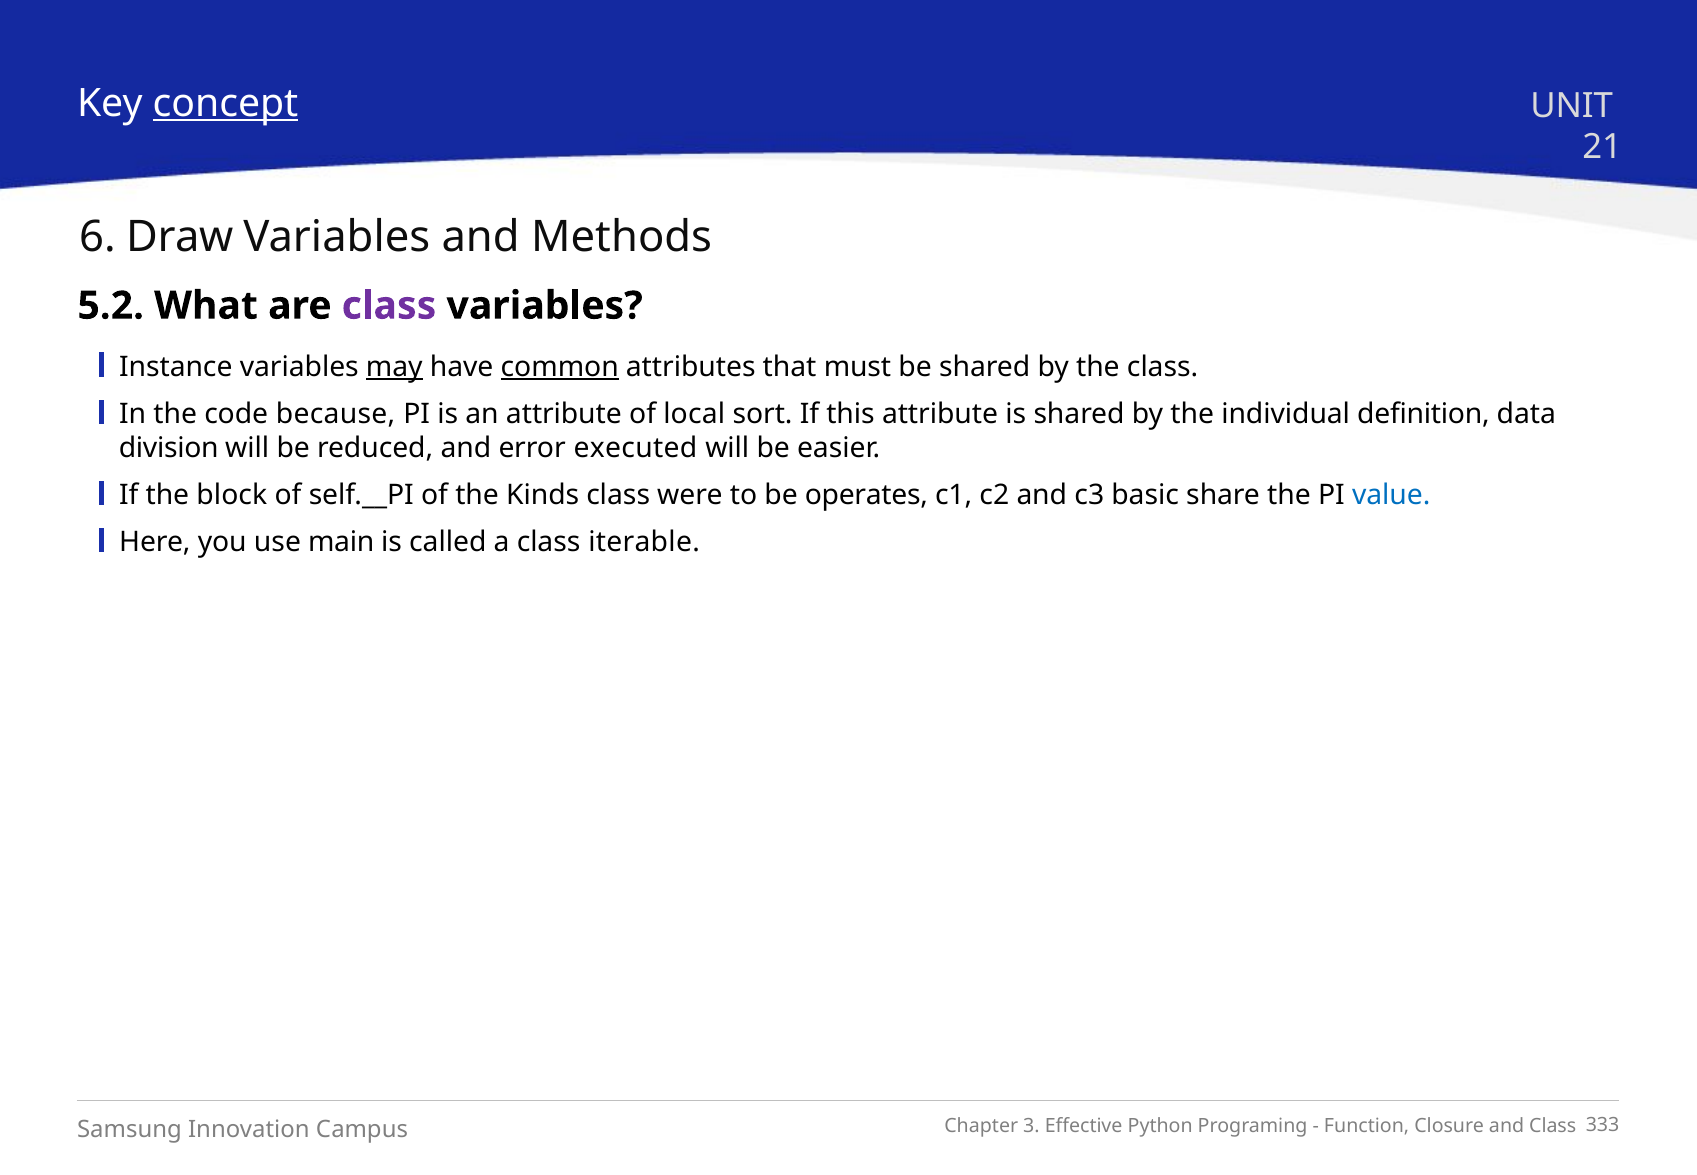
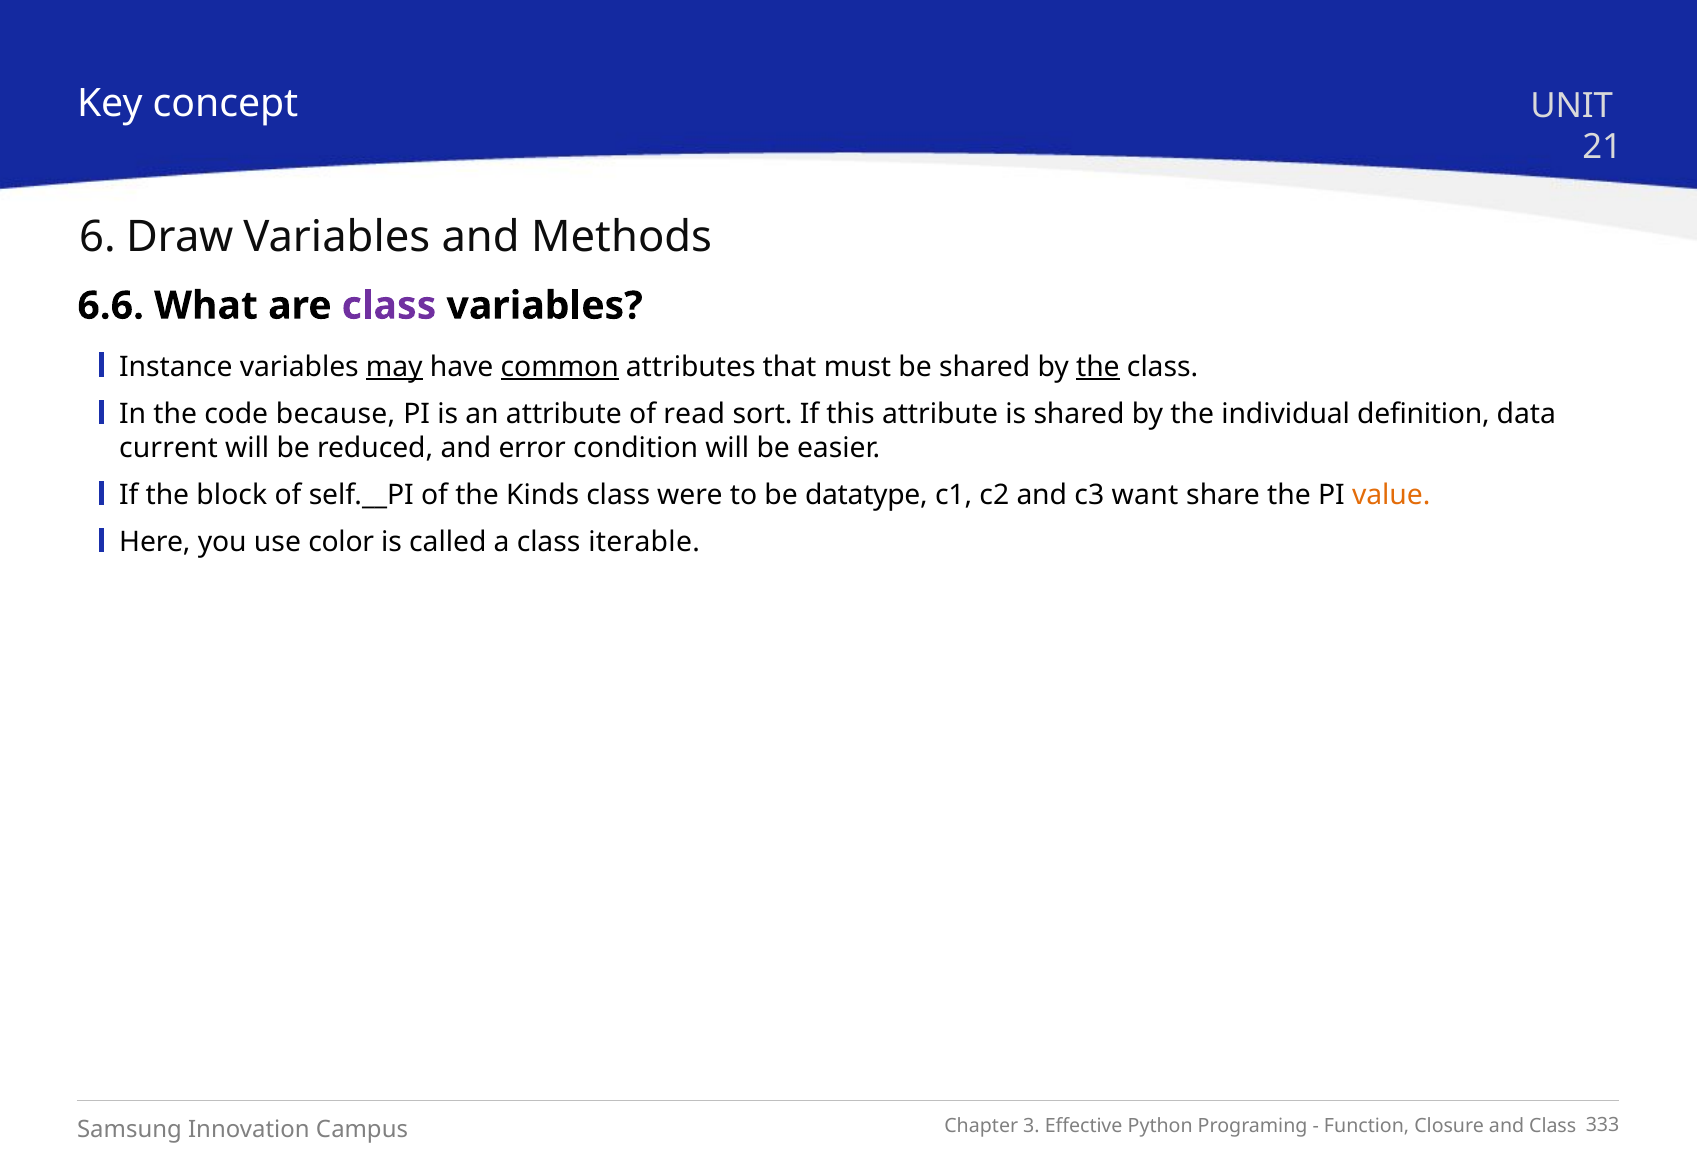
concept underline: present -> none
5.2: 5.2 -> 6.6
the at (1098, 367) underline: none -> present
local: local -> read
division: division -> current
executed: executed -> condition
operates: operates -> datatype
basic: basic -> want
value colour: blue -> orange
main: main -> color
